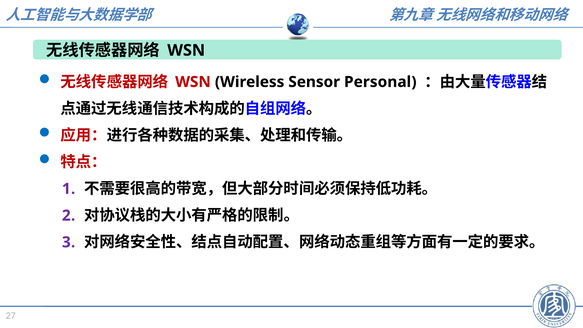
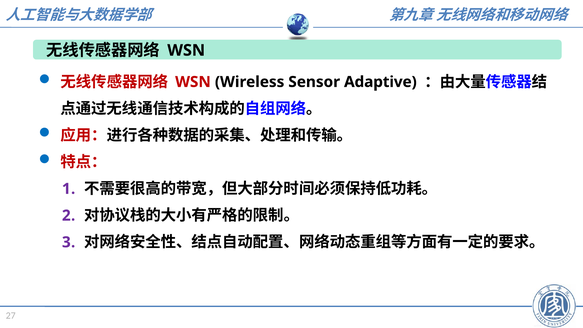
Personal: Personal -> Adaptive
